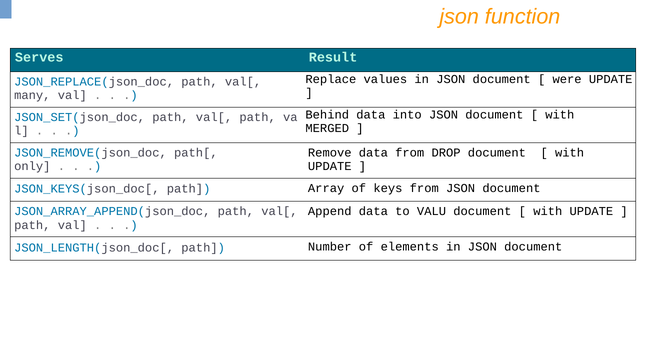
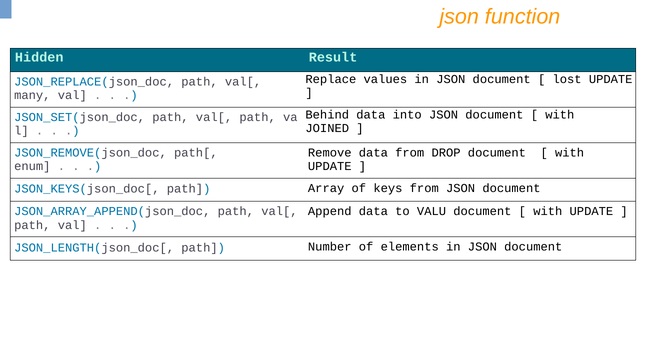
Serves: Serves -> Hidden
were: were -> lost
MERGED: MERGED -> JOINED
only: only -> enum
